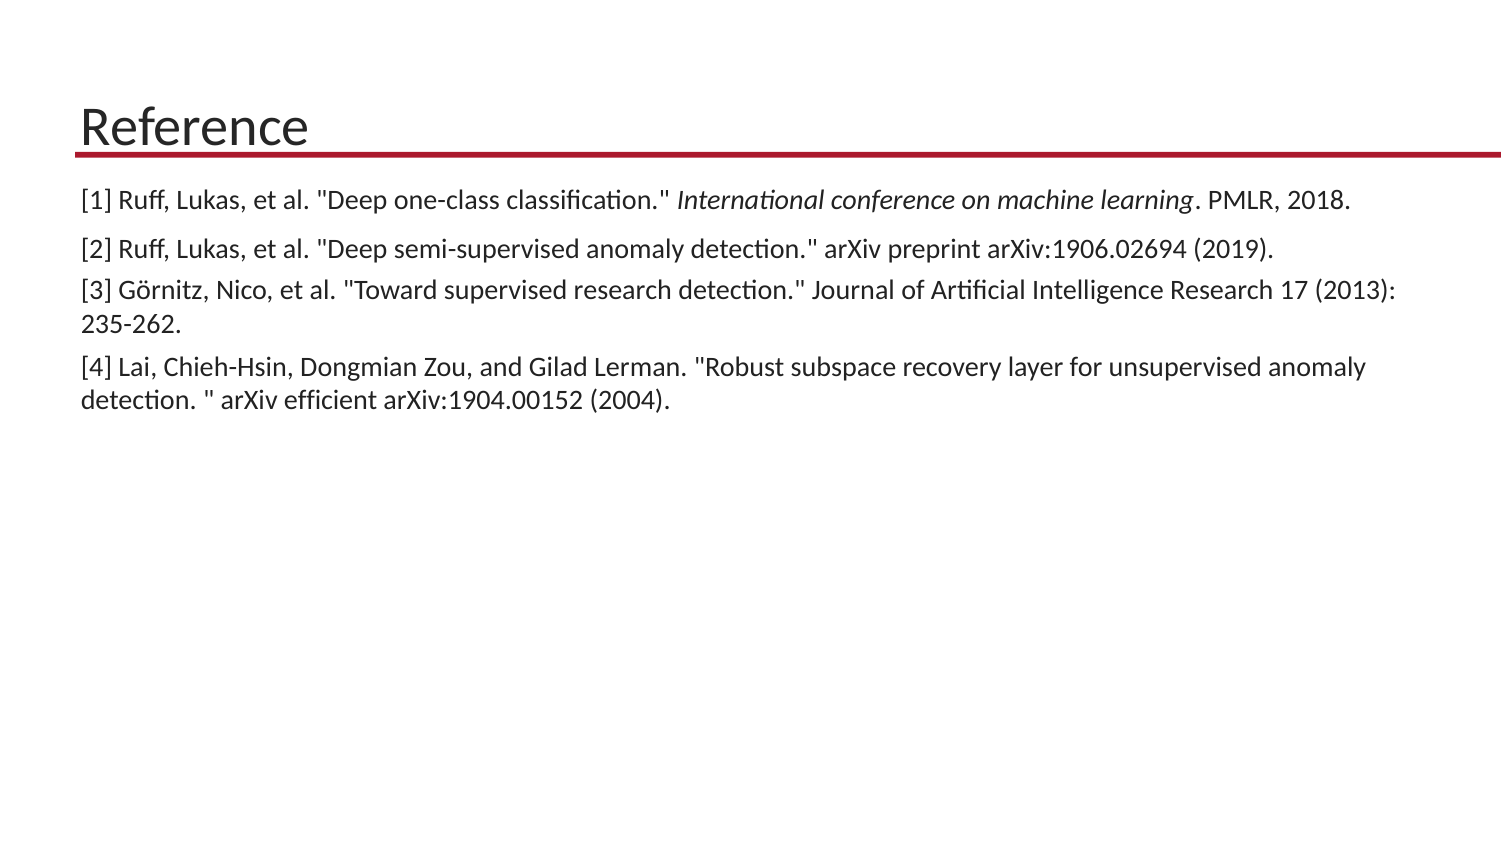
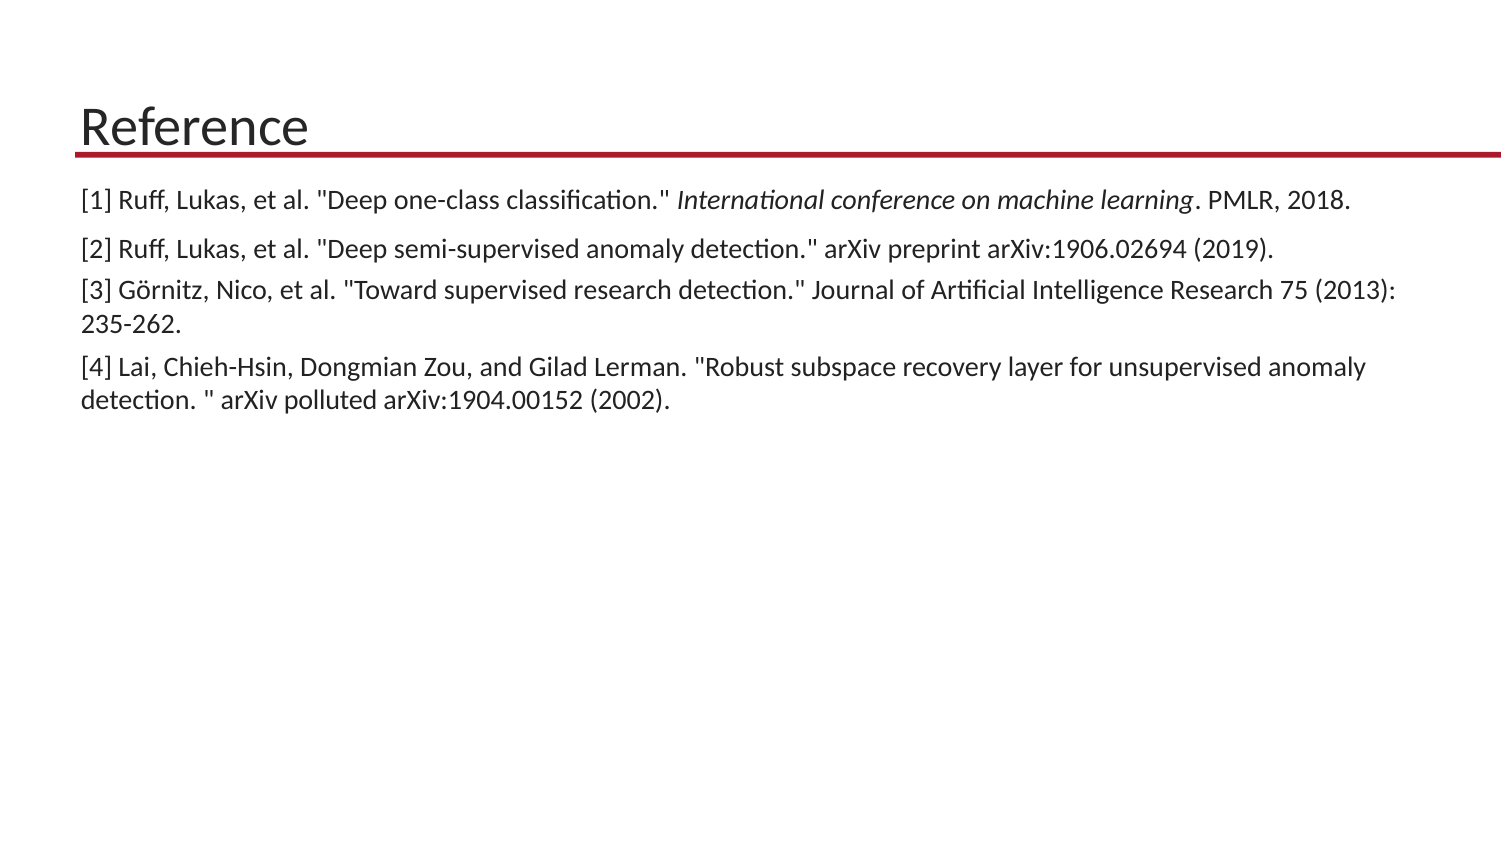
17: 17 -> 75
efficient: efficient -> polluted
2004: 2004 -> 2002
